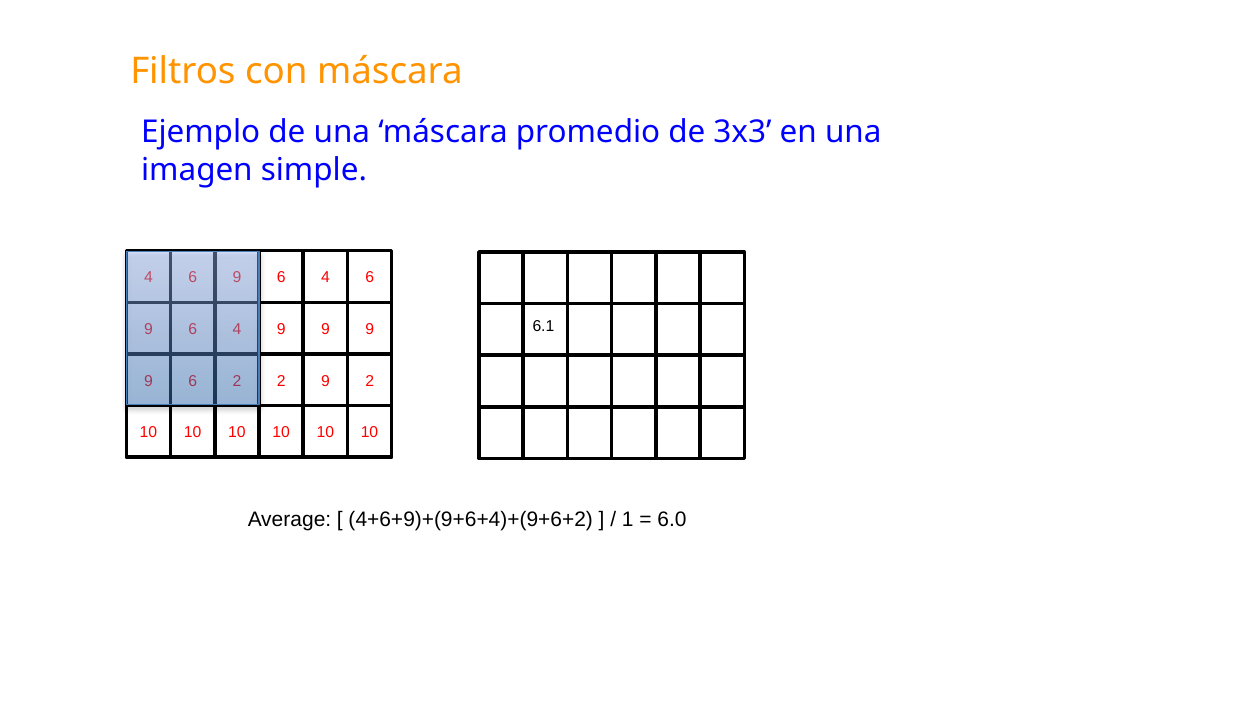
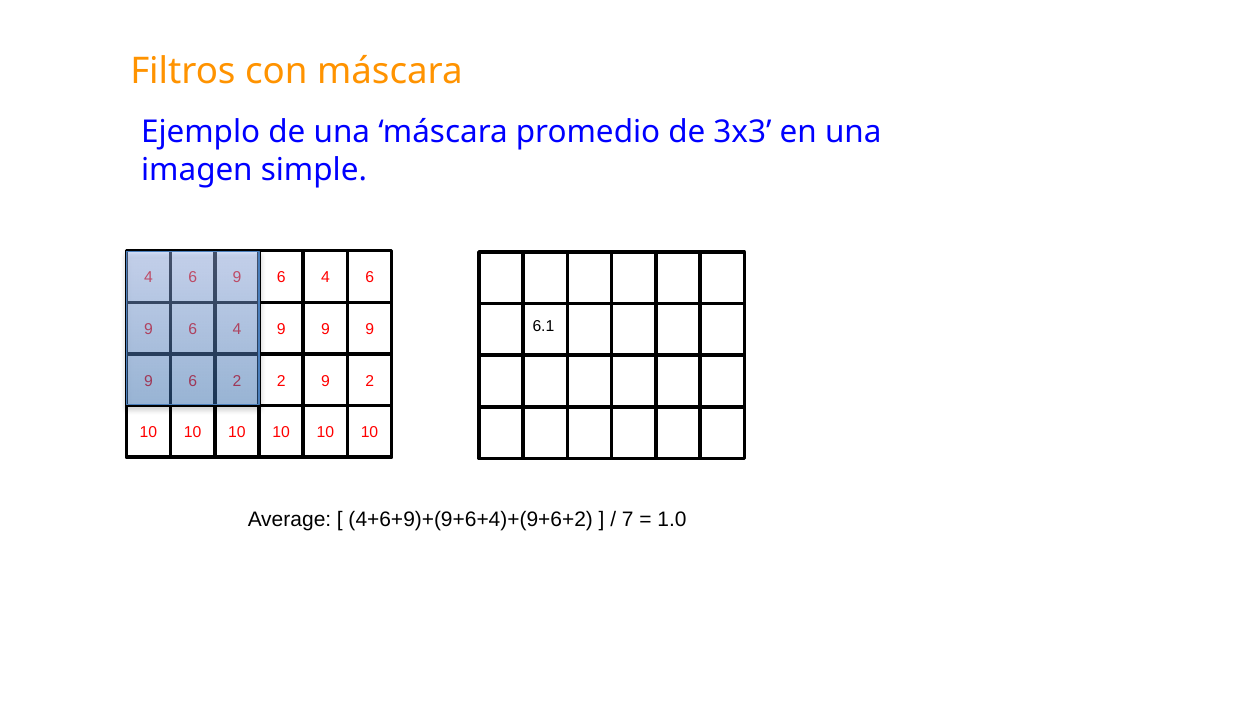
1: 1 -> 7
6.0: 6.0 -> 1.0
